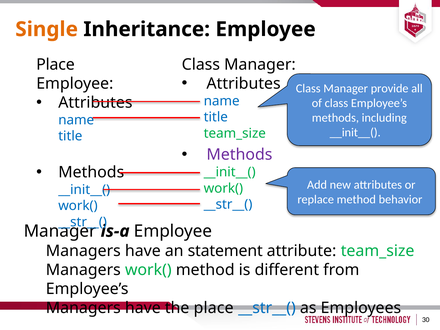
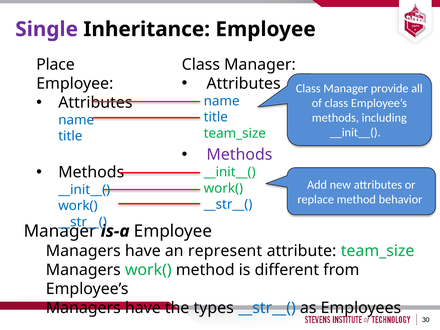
Single colour: orange -> purple
statement: statement -> represent
the place: place -> types
